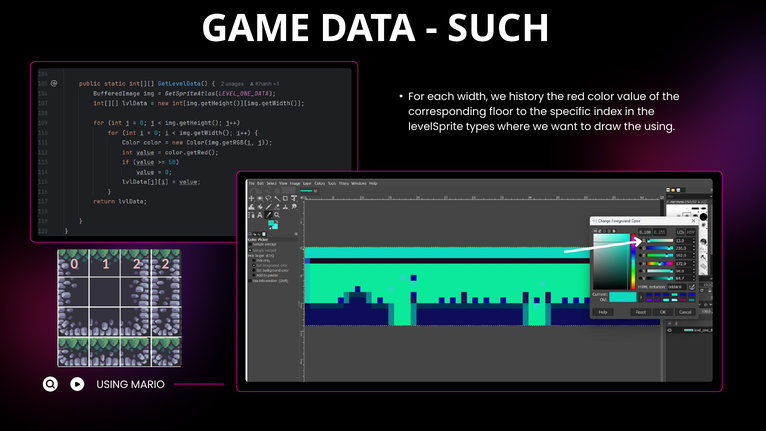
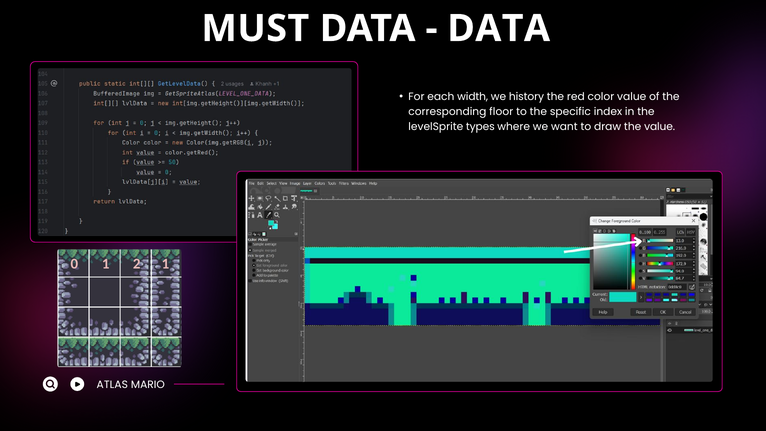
GAME: GAME -> MUST
SUCH at (499, 29): SUCH -> DATA
the using: using -> value
2 2: 2 -> 1
USING at (112, 384): USING -> ATLAS
